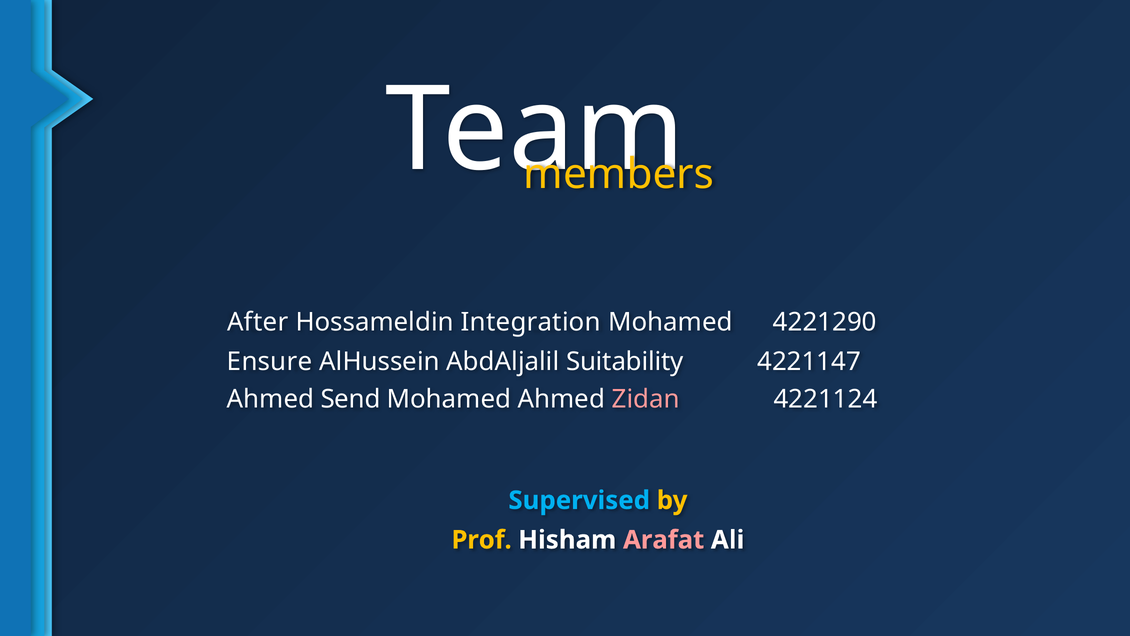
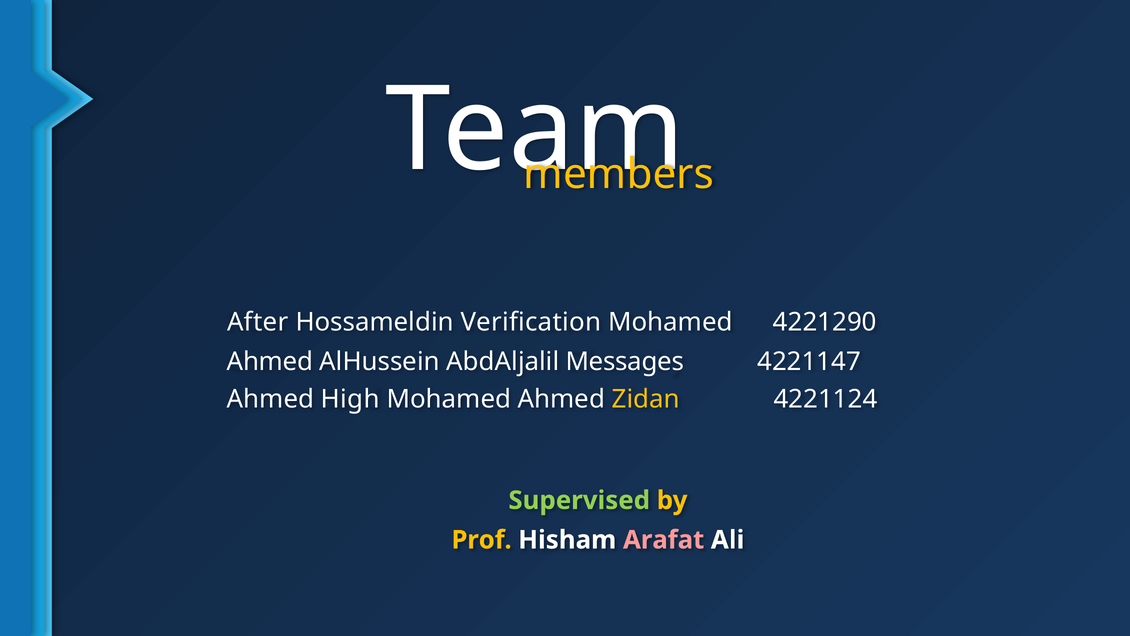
Hossameldin Integration: Integration -> Verification
Ensure at (270, 362): Ensure -> Ahmed
AbdAljalil Suitability: Suitability -> Messages
Ahmed Send: Send -> High
Zidan colour: pink -> yellow
Supervised colour: light blue -> light green
